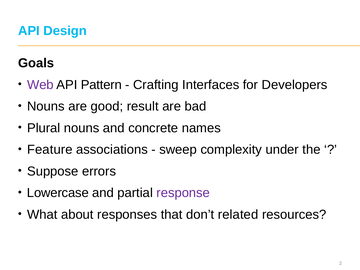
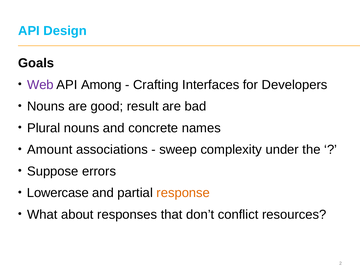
Pattern: Pattern -> Among
Feature: Feature -> Amount
response colour: purple -> orange
related: related -> conflict
